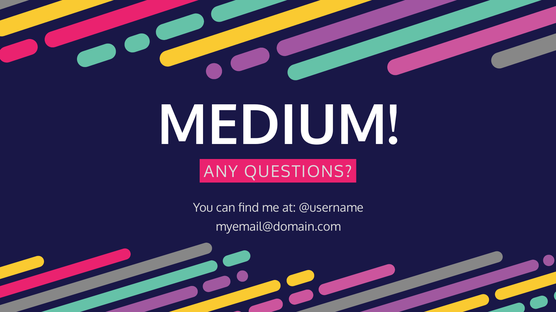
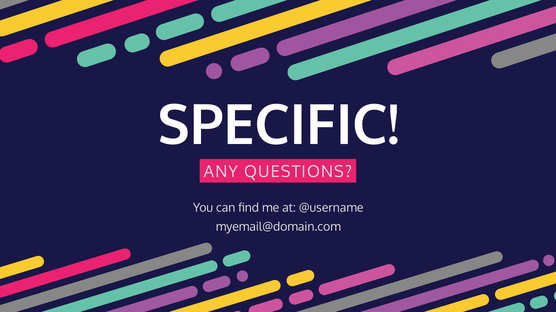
MEDIUM: MEDIUM -> SPECIFIC
